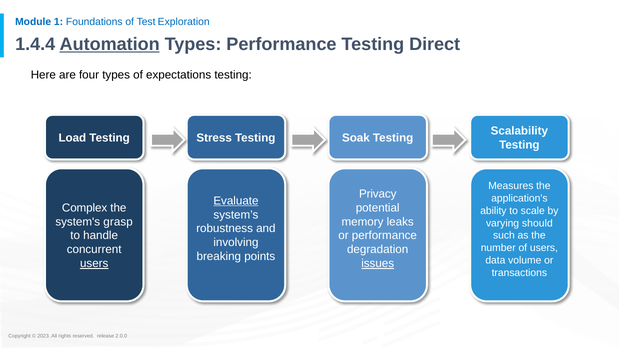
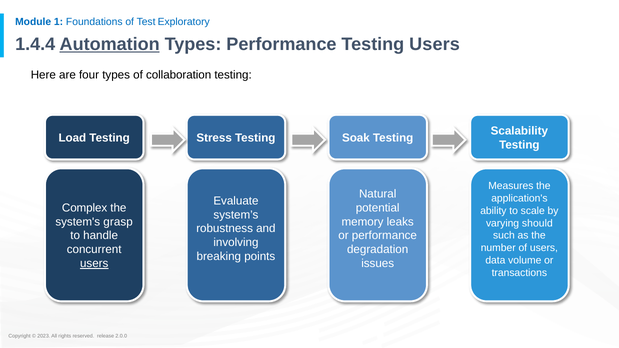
Exploration: Exploration -> Exploratory
Testing Direct: Direct -> Users
expectations: expectations -> collaboration
Privacy: Privacy -> Natural
Evaluate underline: present -> none
issues underline: present -> none
